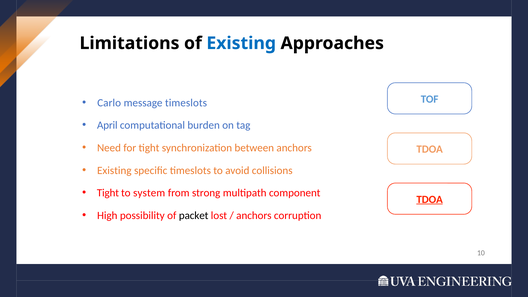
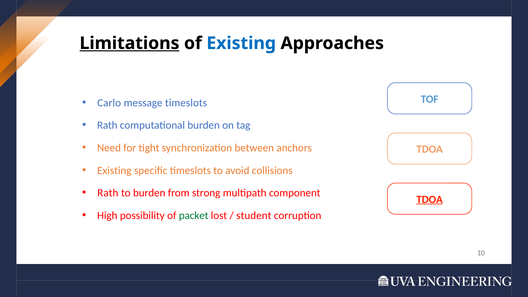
Limitations underline: none -> present
April at (107, 125): April -> Rath
Tight at (108, 193): Tight -> Rath
to system: system -> burden
packet colour: black -> green
anchors at (254, 215): anchors -> student
